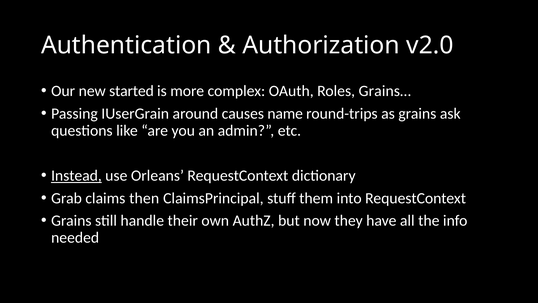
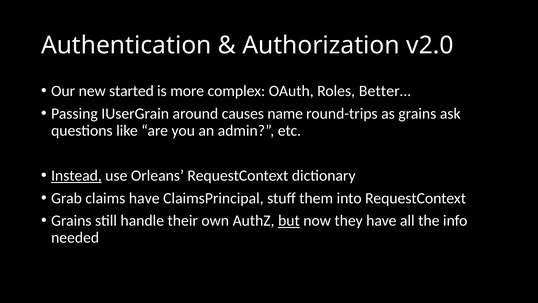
Grains…: Grains… -> Better…
claims then: then -> have
but underline: none -> present
